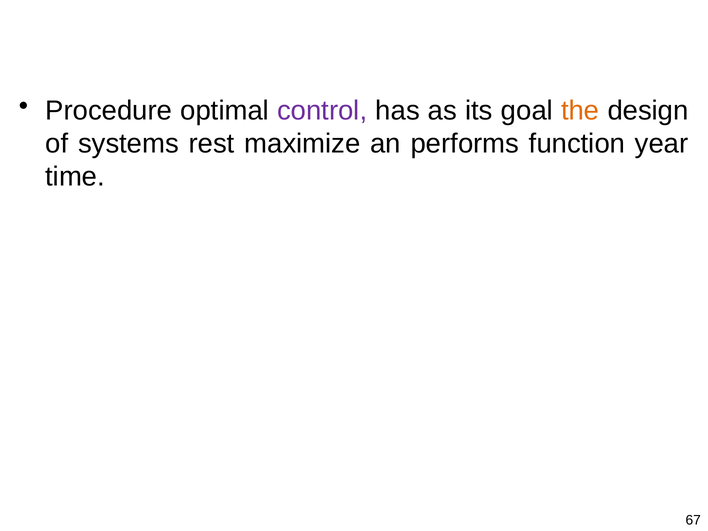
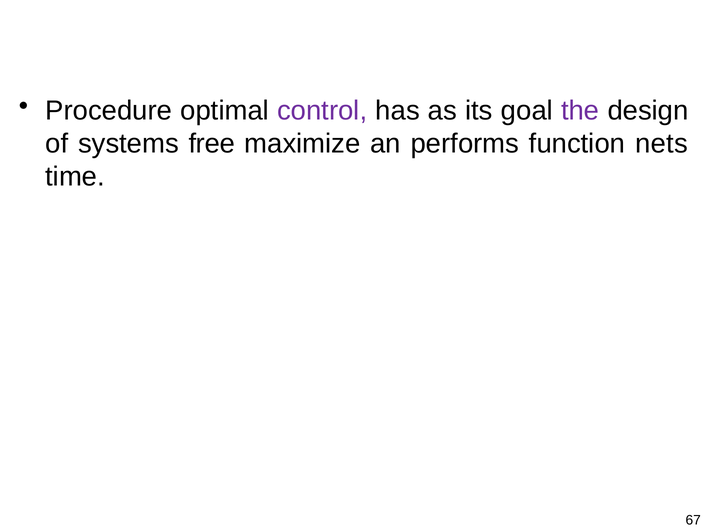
the colour: orange -> purple
rest: rest -> free
year: year -> nets
